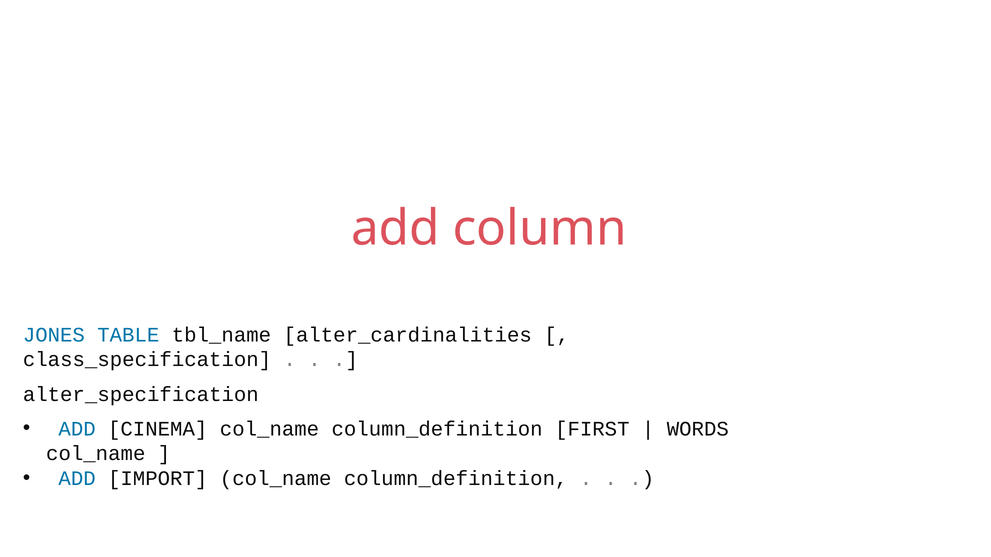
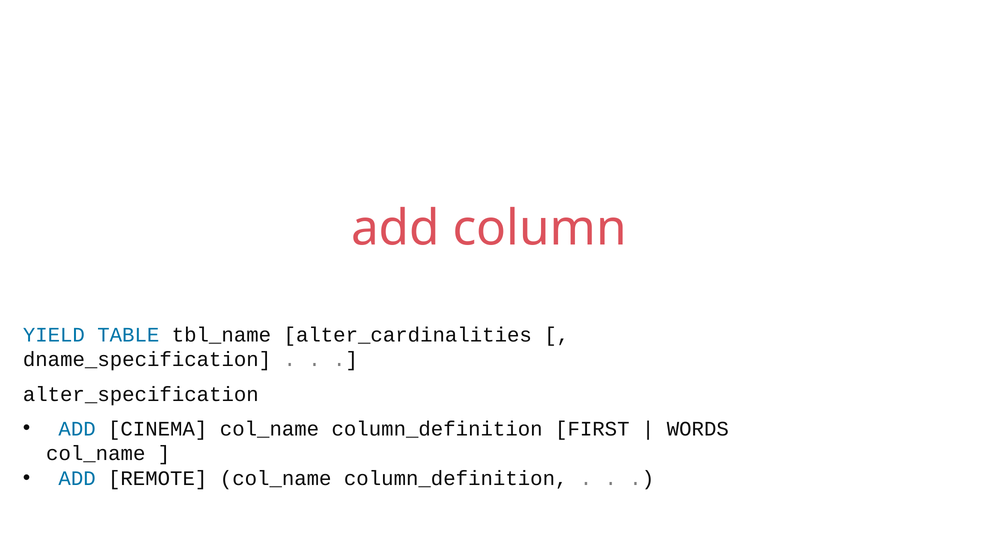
JONES: JONES -> YIELD
class_specification: class_specification -> dname_specification
IMPORT: IMPORT -> REMOTE
